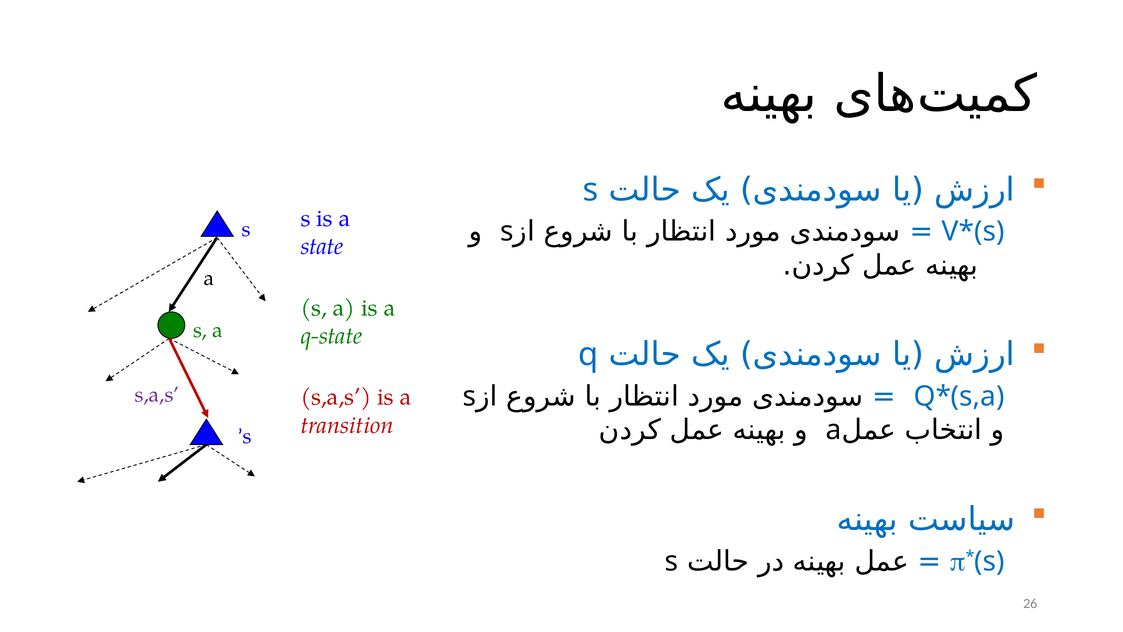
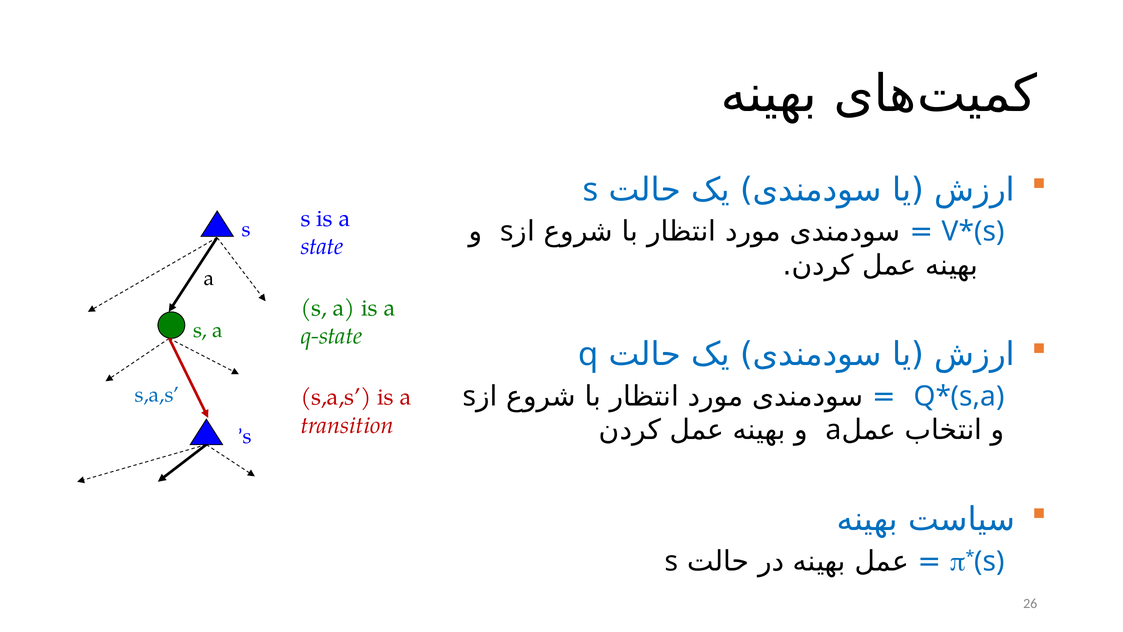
s,a,s colour: purple -> blue
